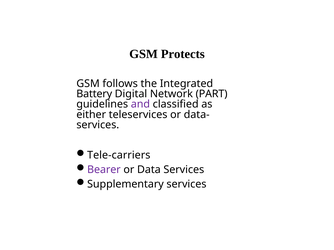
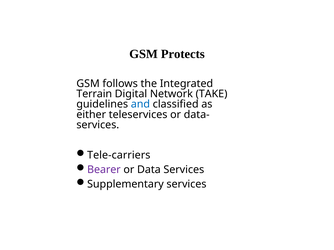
Battery: Battery -> Terrain
PART: PART -> TAKE
and colour: purple -> blue
